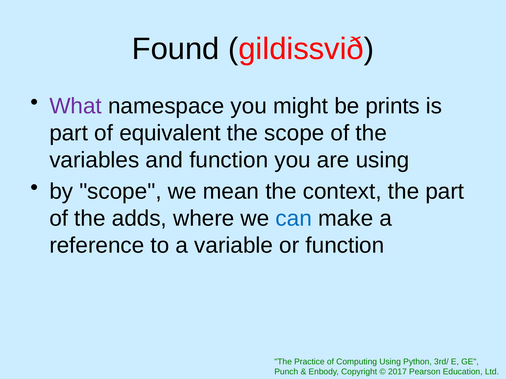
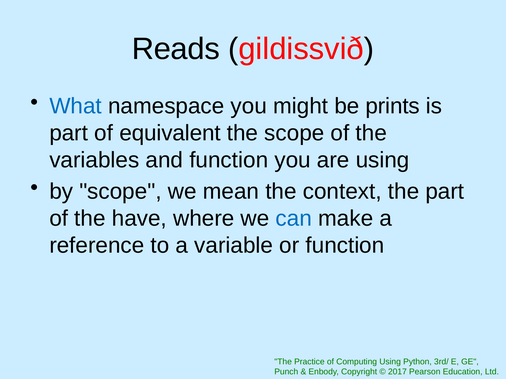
Found: Found -> Reads
What colour: purple -> blue
adds: adds -> have
